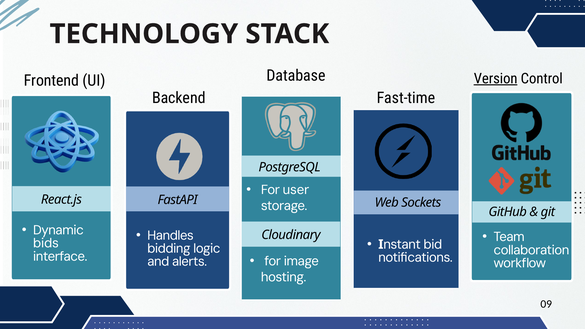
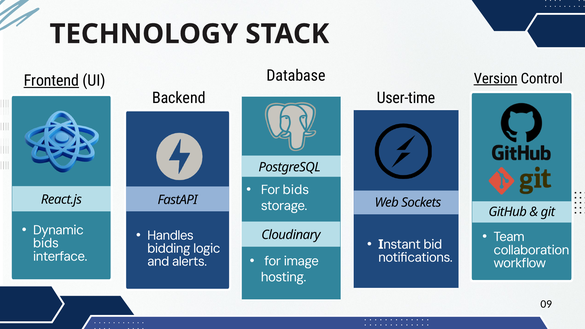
Frontend underline: none -> present
Fast-time: Fast-time -> User-time
For user: user -> bids
